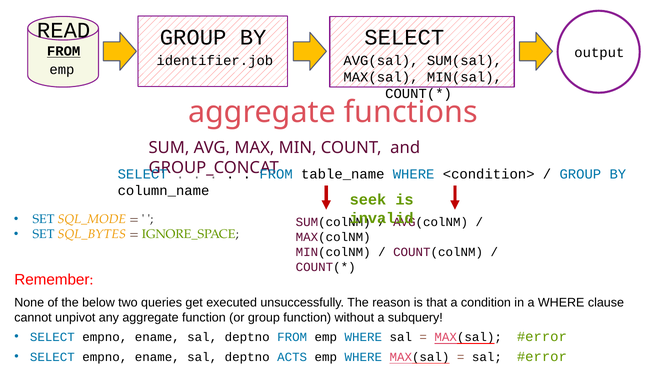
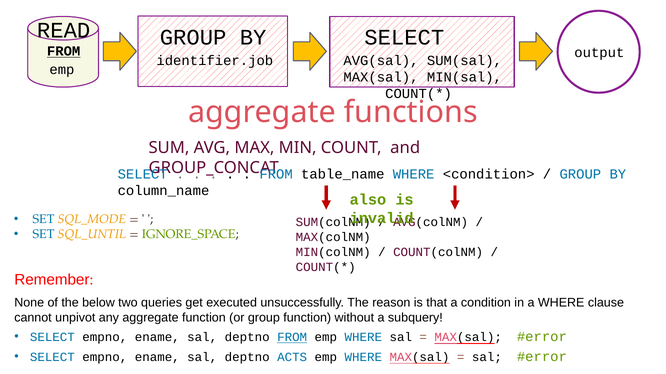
seek: seek -> also
SQL_BYTES: SQL_BYTES -> SQL_UNTIL
FROM at (292, 338) underline: none -> present
